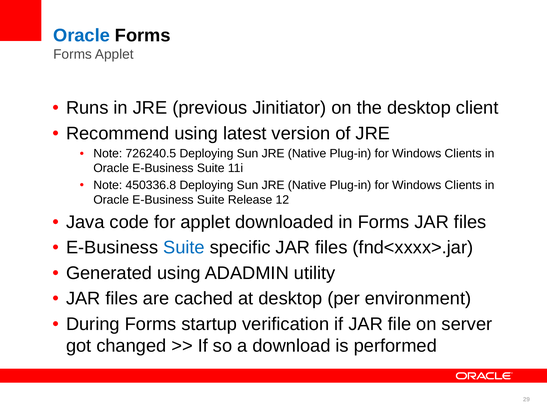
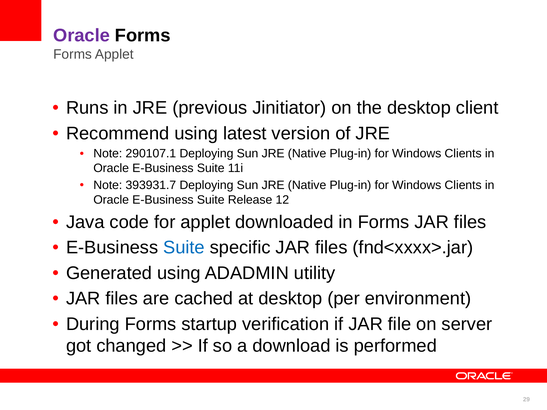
Oracle at (82, 35) colour: blue -> purple
726240.5: 726240.5 -> 290107.1
450336.8: 450336.8 -> 393931.7
